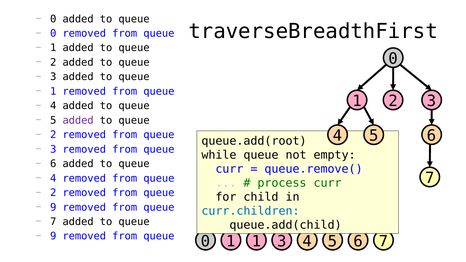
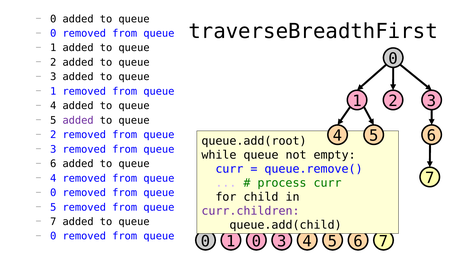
2 at (53, 193): 2 -> 0
9 at (53, 207): 9 -> 5
curr.children colour: blue -> purple
9 at (53, 236): 9 -> 0
1 1: 1 -> 0
